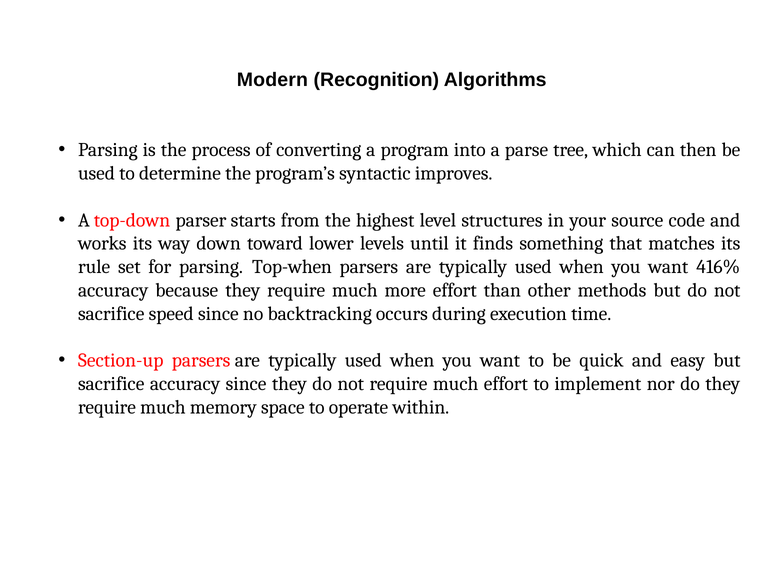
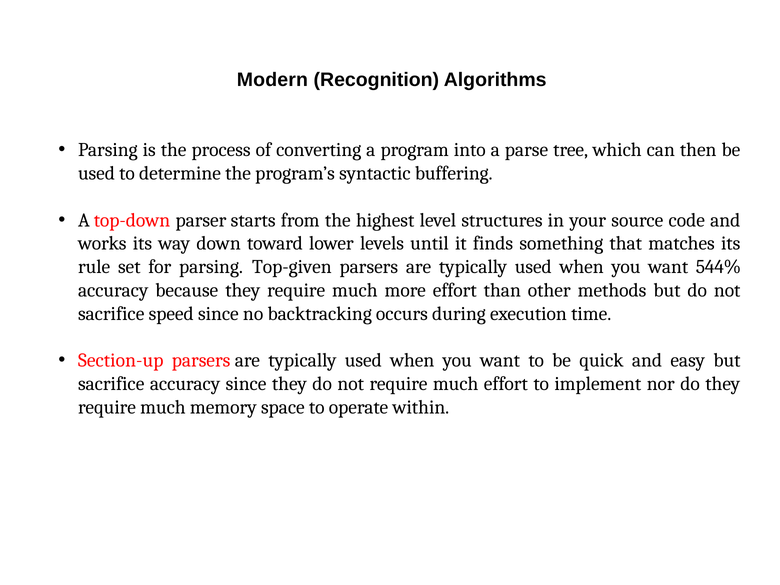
improves: improves -> buffering
Top-when: Top-when -> Top-given
416%: 416% -> 544%
